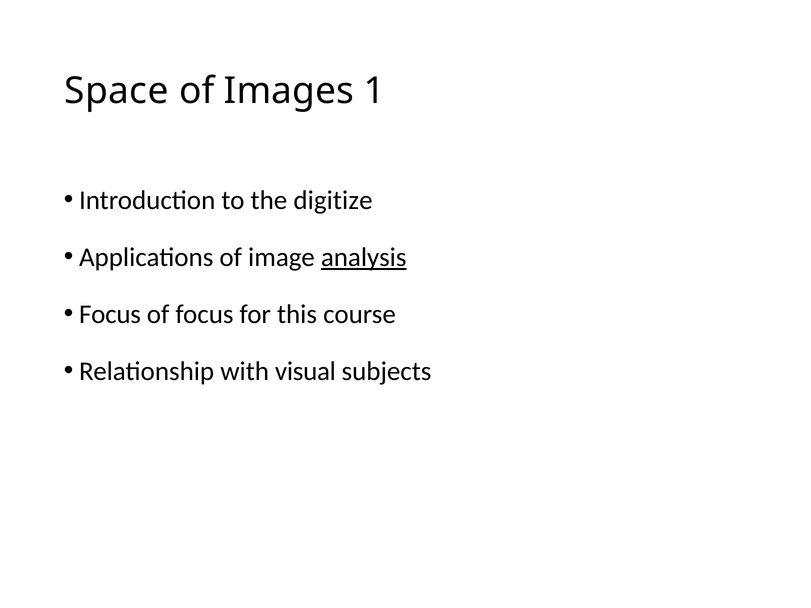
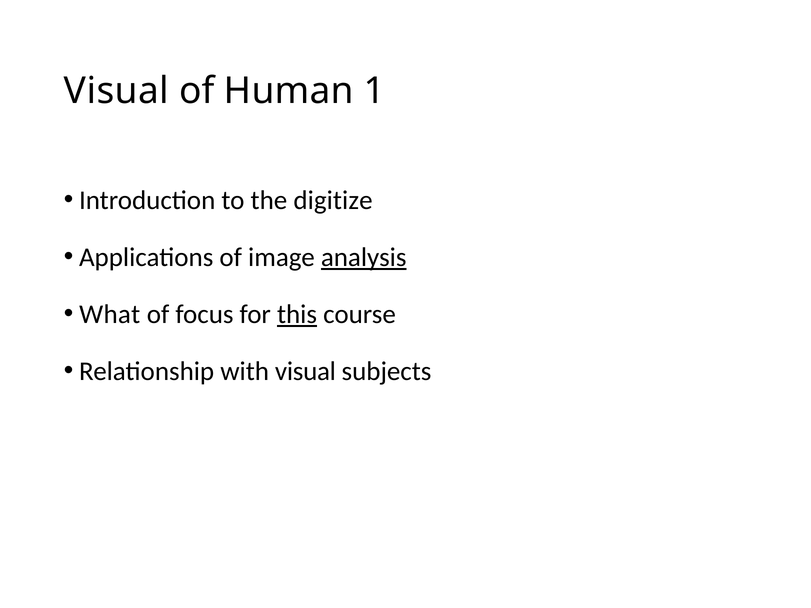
Space at (116, 91): Space -> Visual
Images: Images -> Human
Focus at (110, 315): Focus -> What
this underline: none -> present
